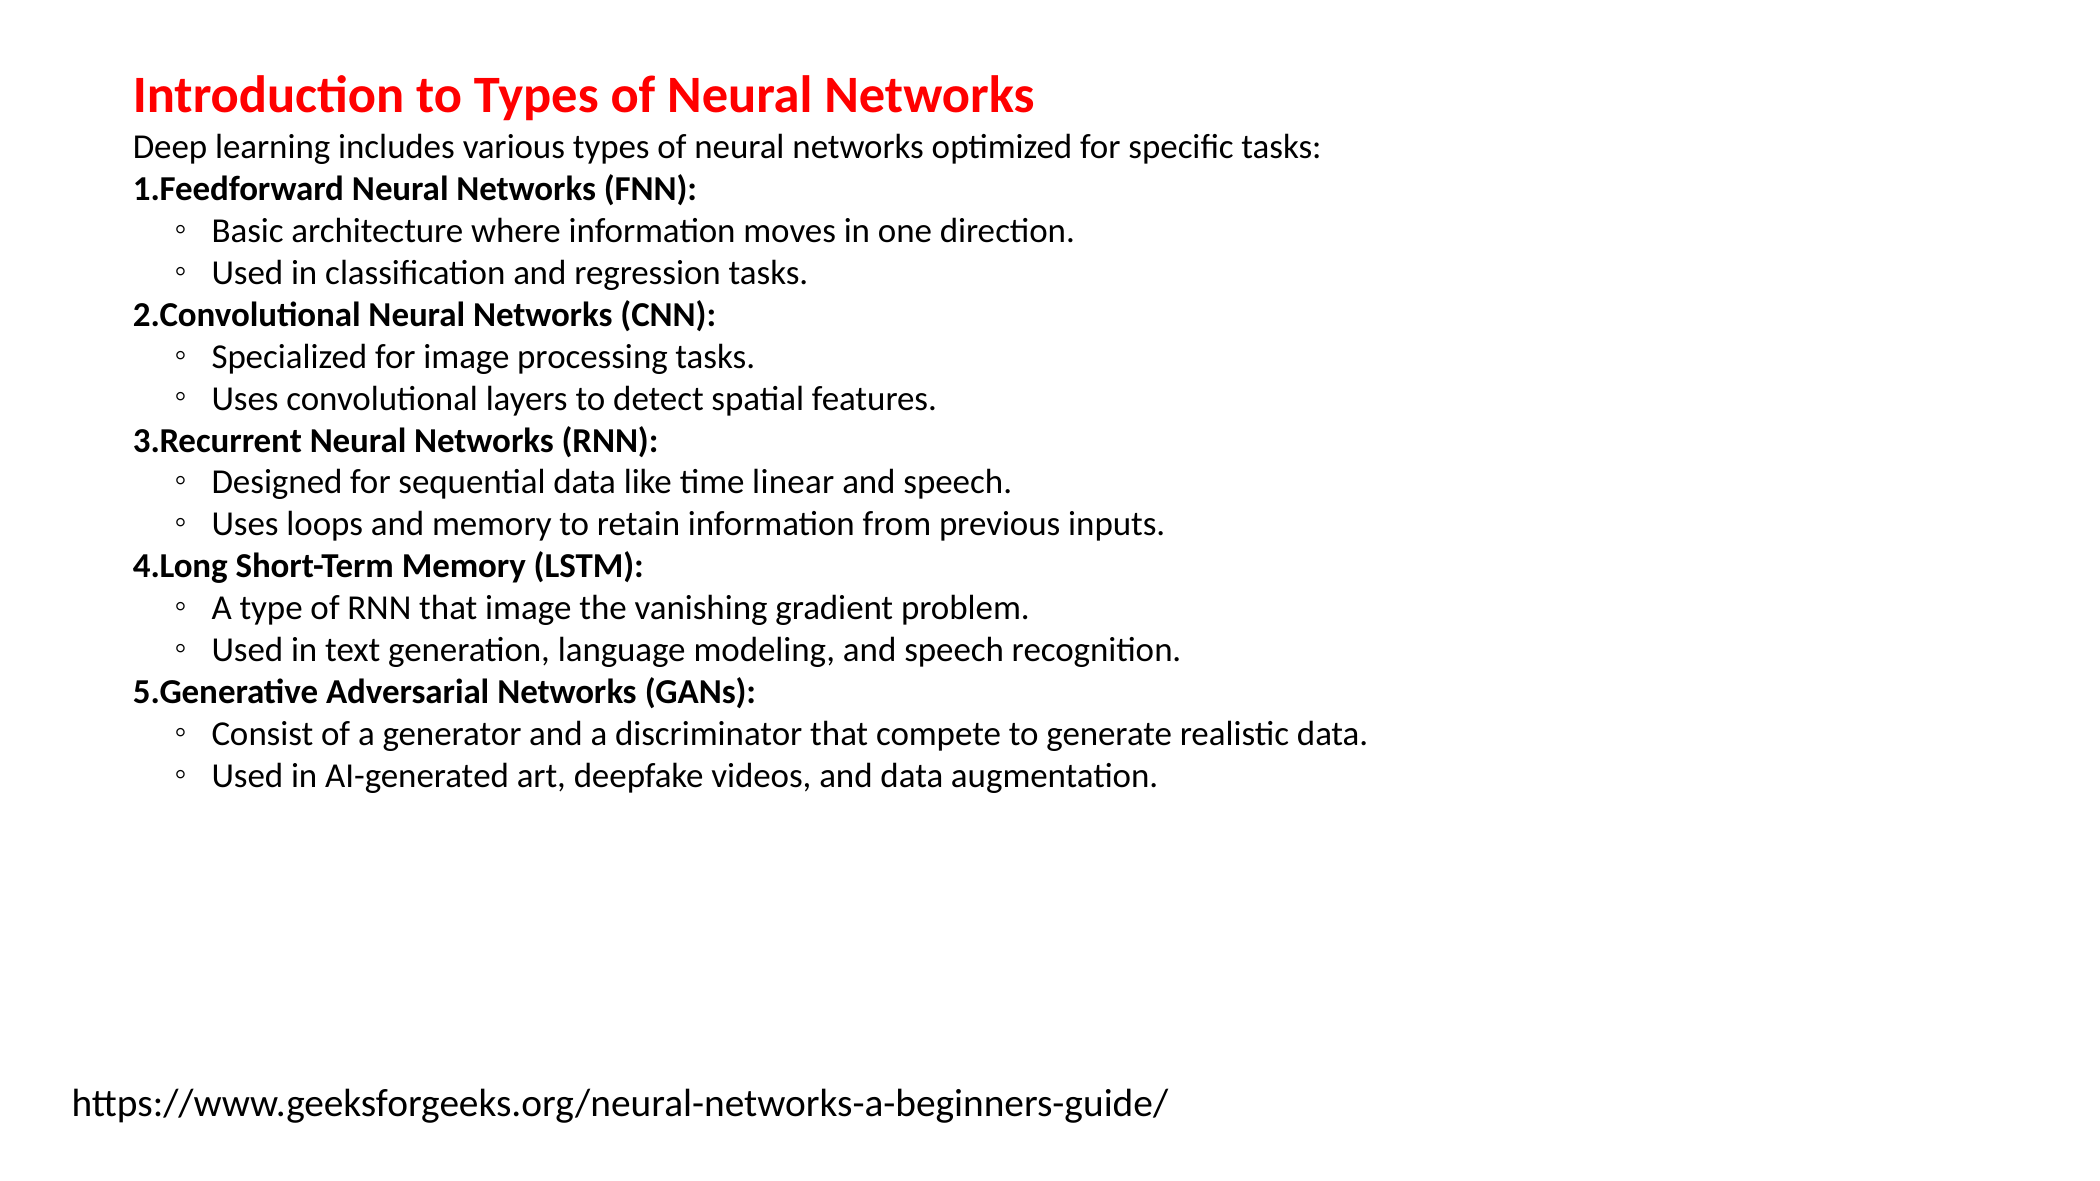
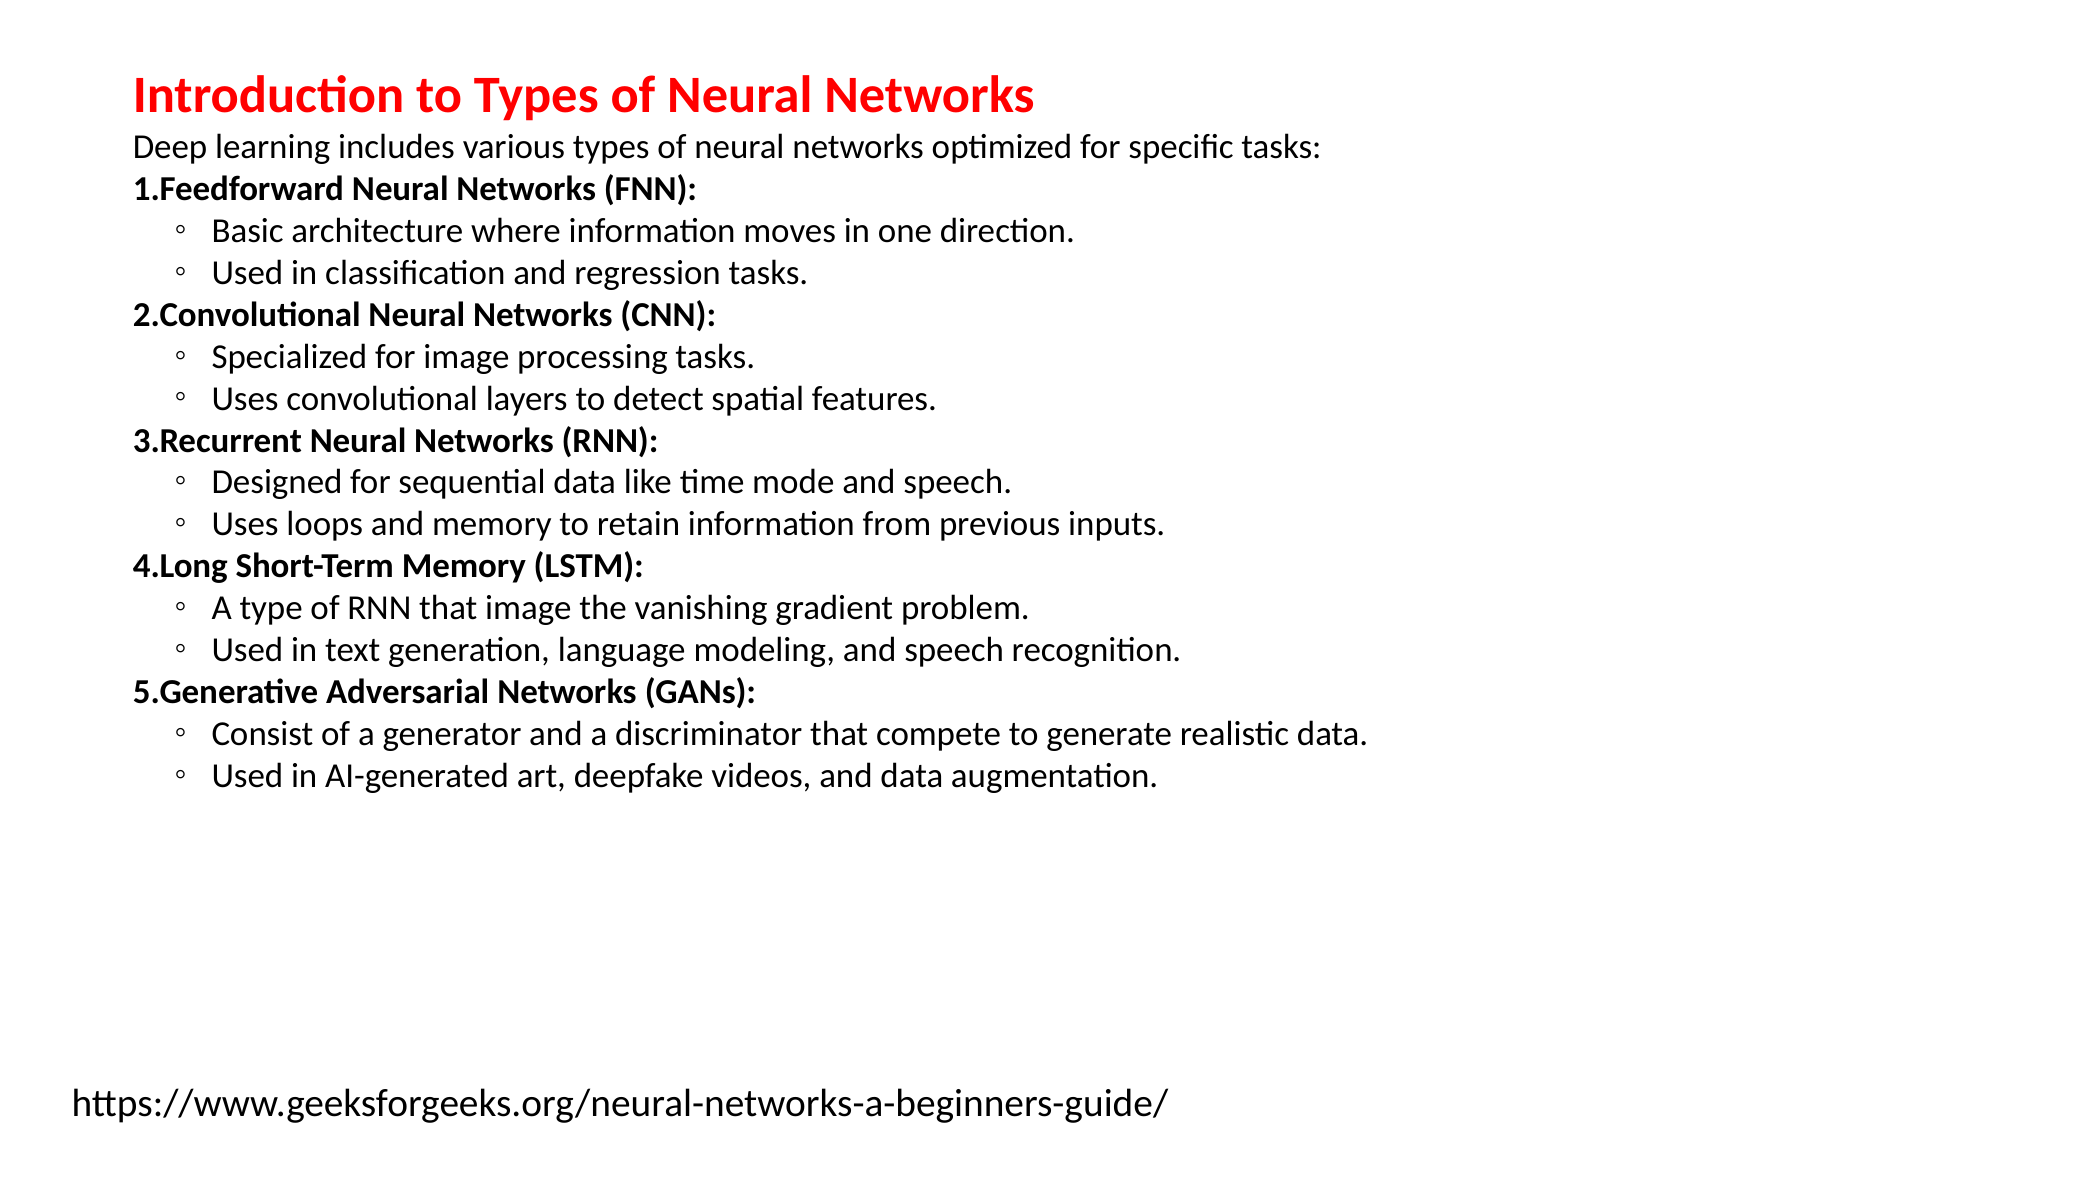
linear: linear -> mode
